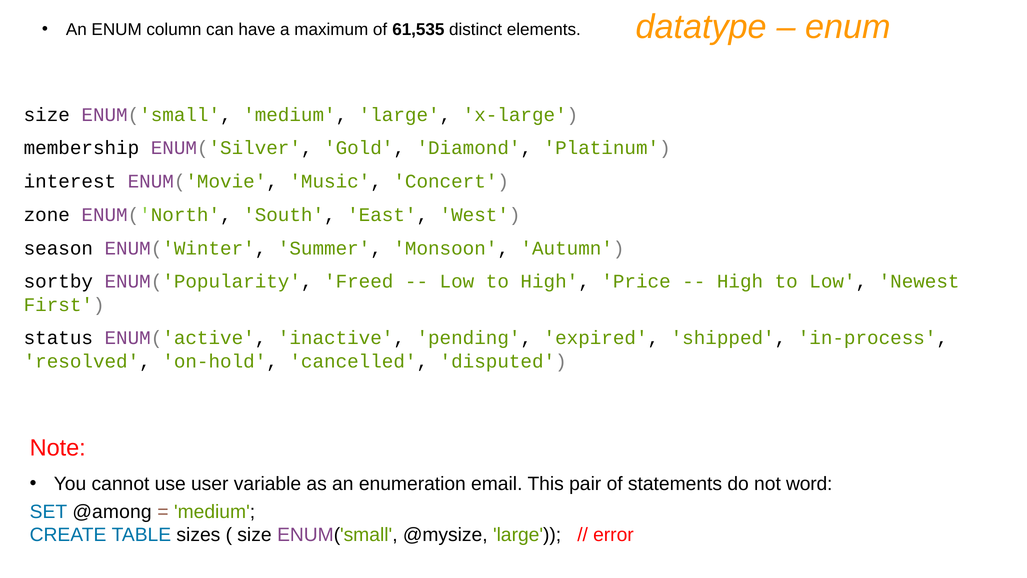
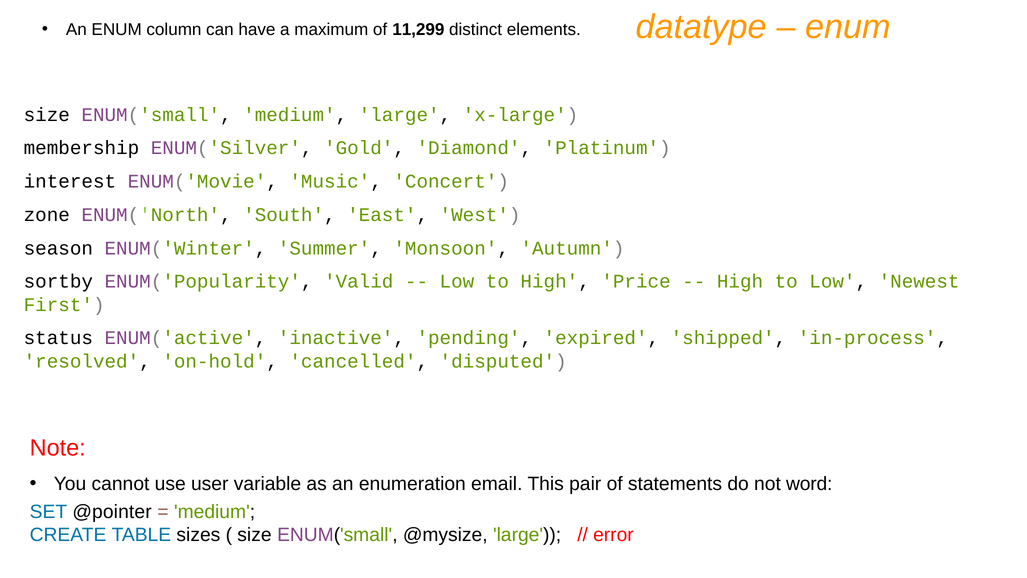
61,535: 61,535 -> 11,299
Freed: Freed -> Valid
@among: @among -> @pointer
